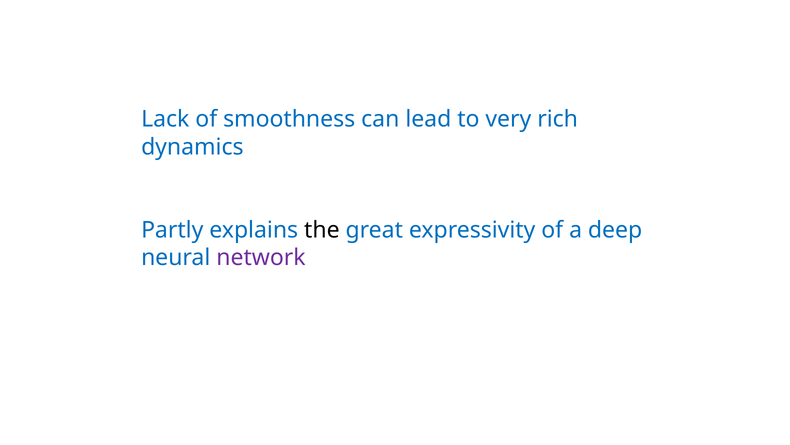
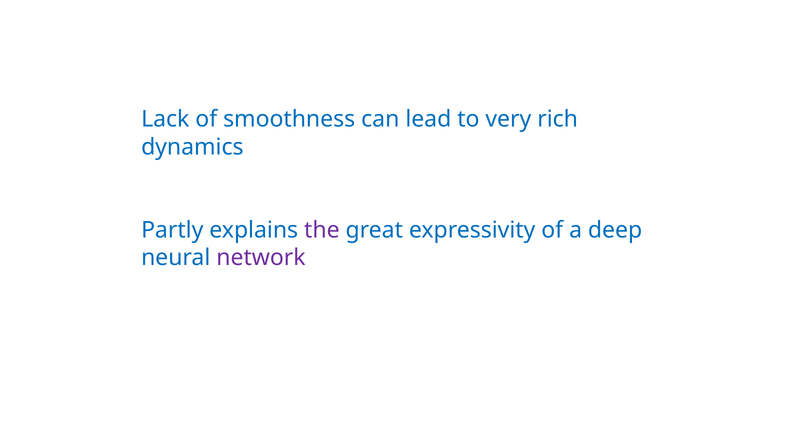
the colour: black -> purple
